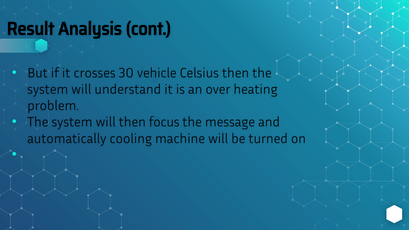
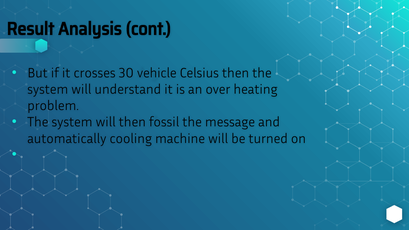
focus: focus -> fossil
